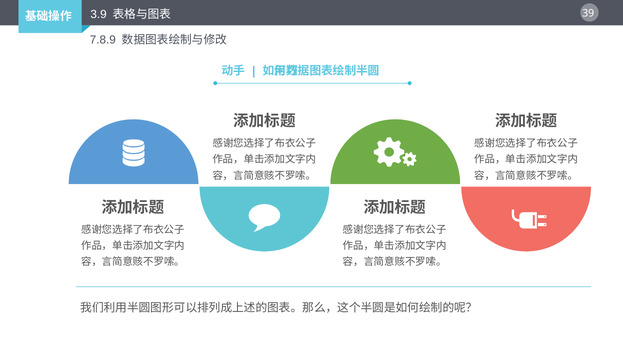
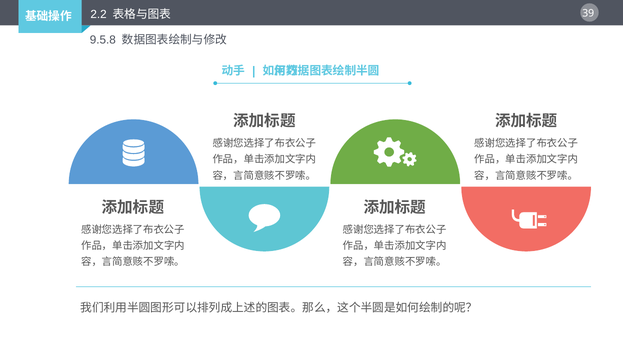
3.9: 3.9 -> 2.2
7.8.9: 7.8.9 -> 9.5.8
